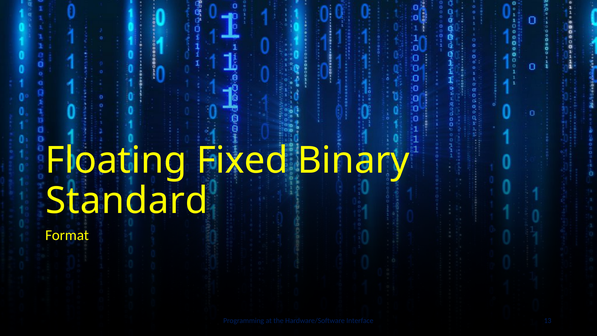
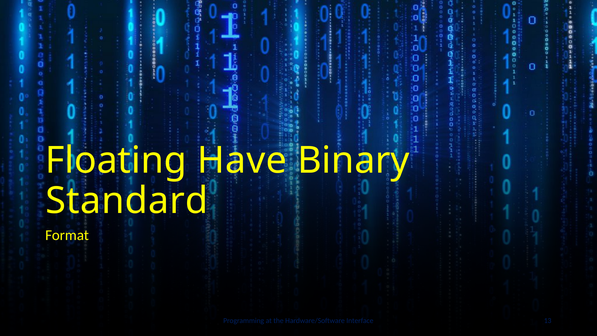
Fixed: Fixed -> Have
